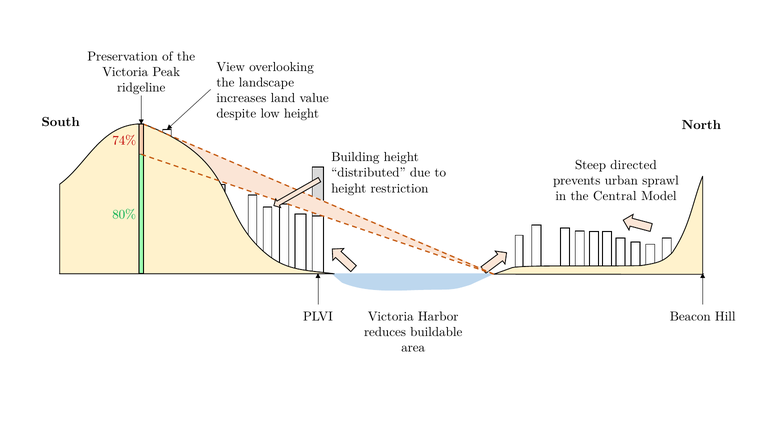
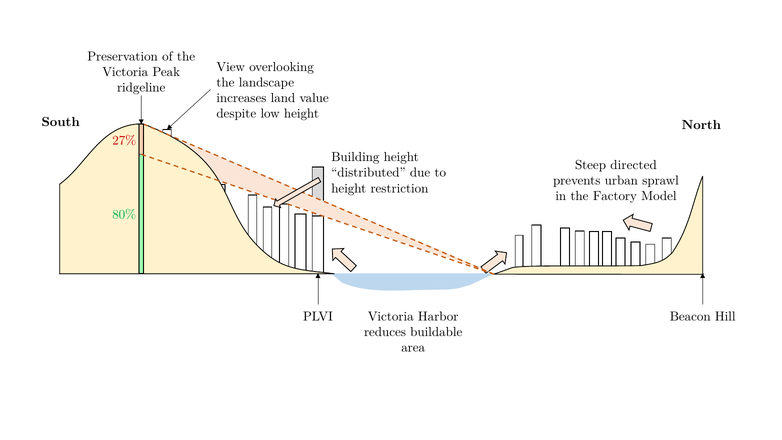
74%: 74% -> 27%
Central: Central -> Factory
